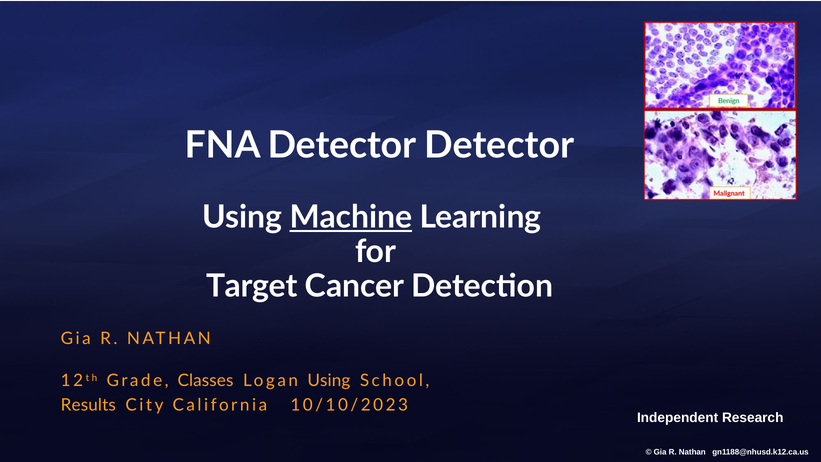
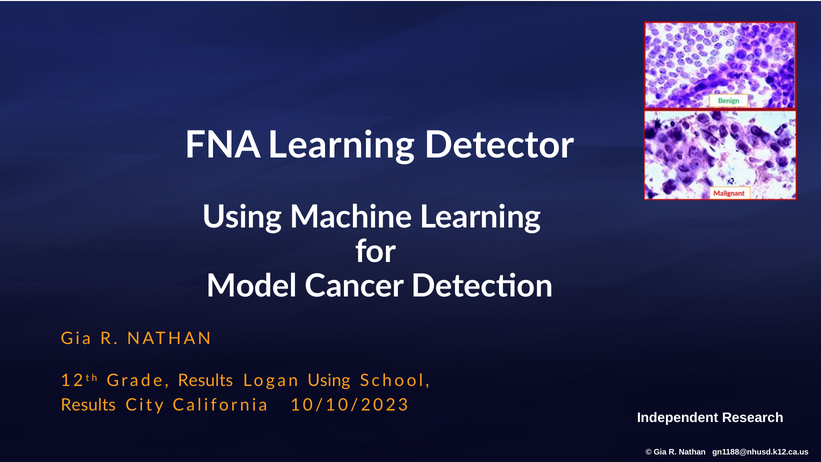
FNA Detector: Detector -> Learning
Machine underline: present -> none
Target: Target -> Model
Grade Classes: Classes -> Results
